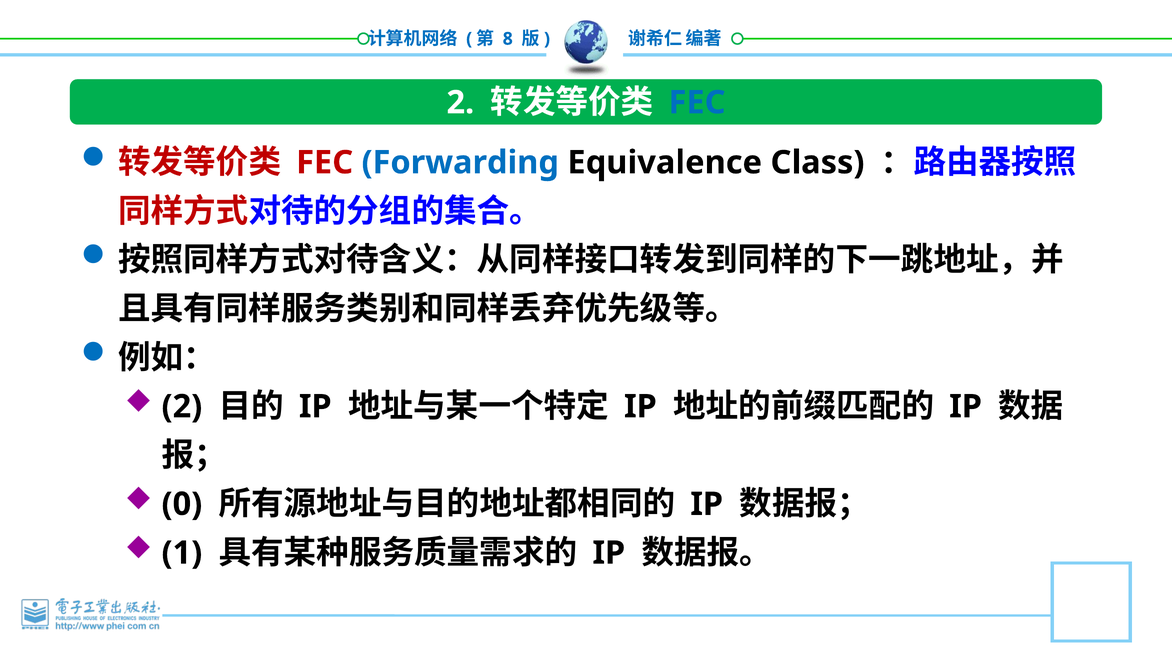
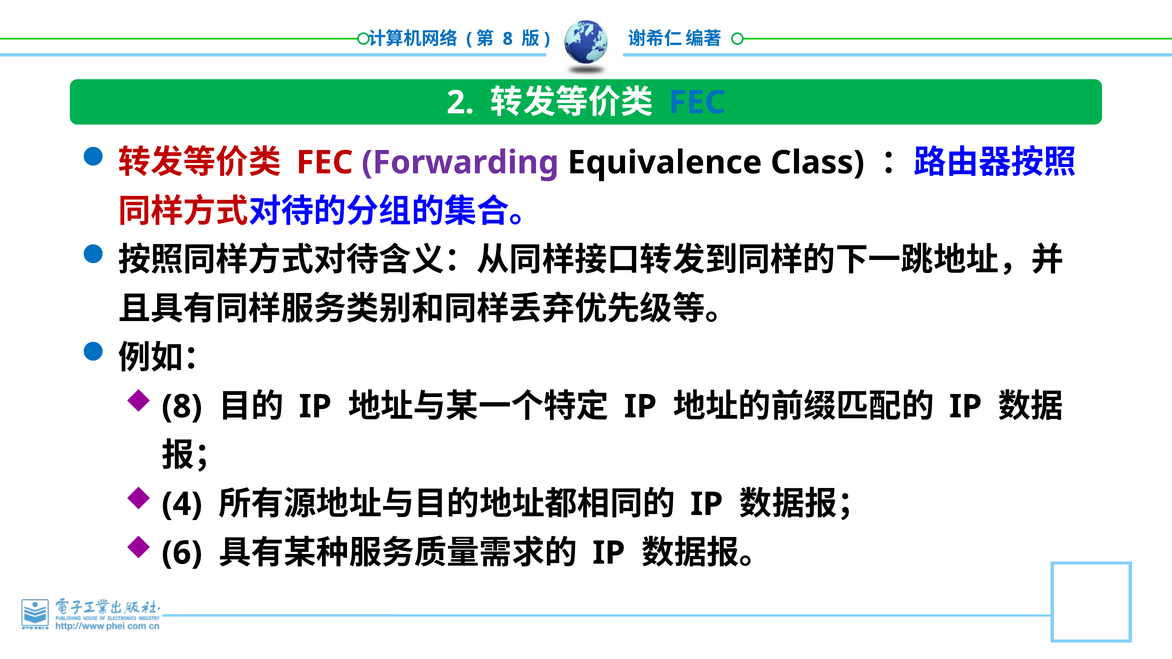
Forwarding colour: blue -> purple
2 at (182, 407): 2 -> 8
0: 0 -> 4
1: 1 -> 6
